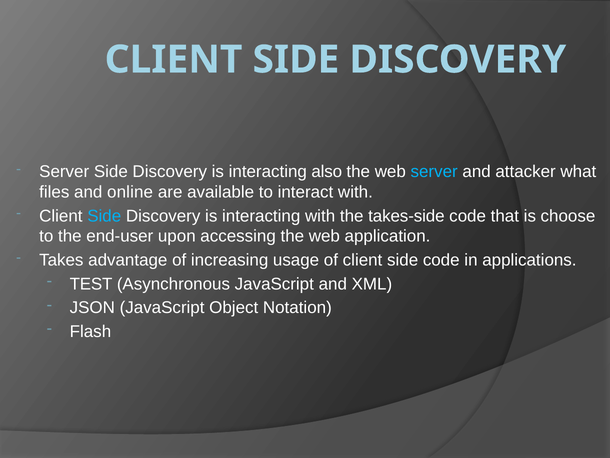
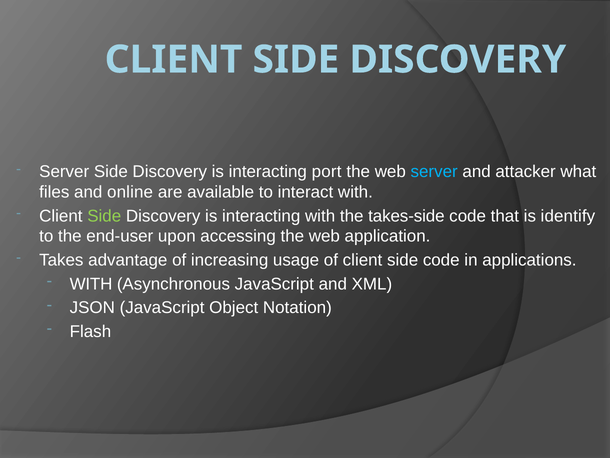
also: also -> port
Side at (104, 216) colour: light blue -> light green
choose: choose -> identify
TEST at (91, 284): TEST -> WITH
